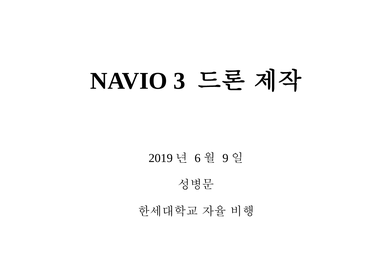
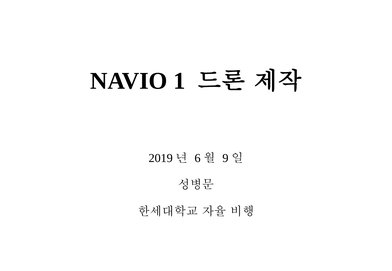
3: 3 -> 1
